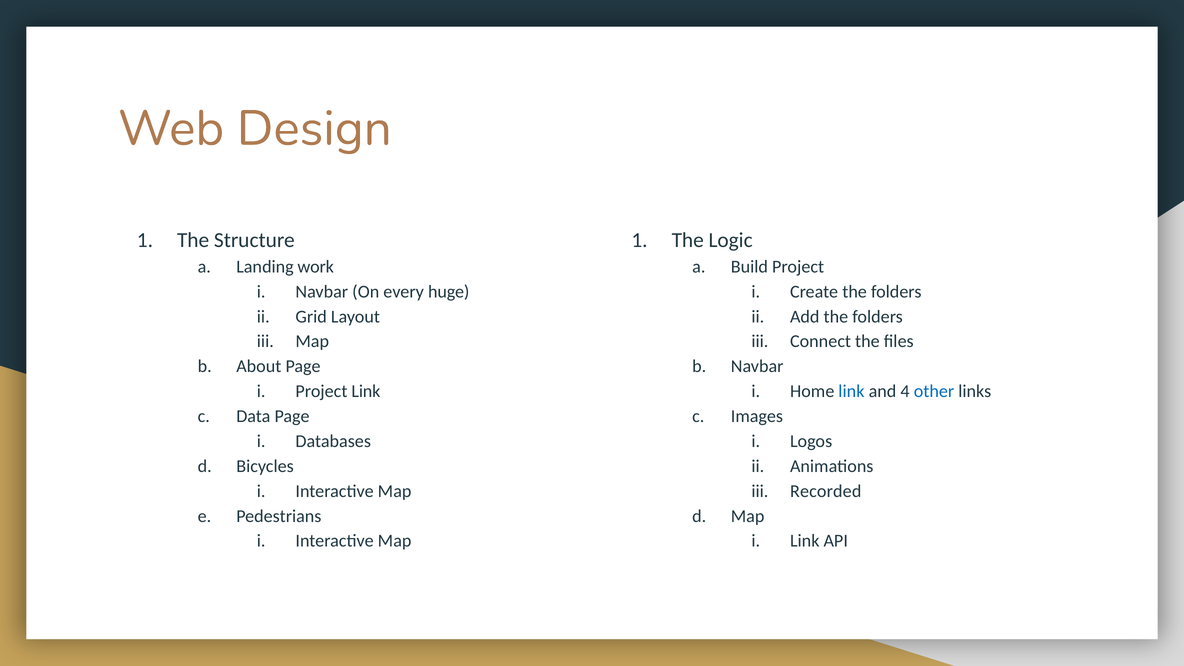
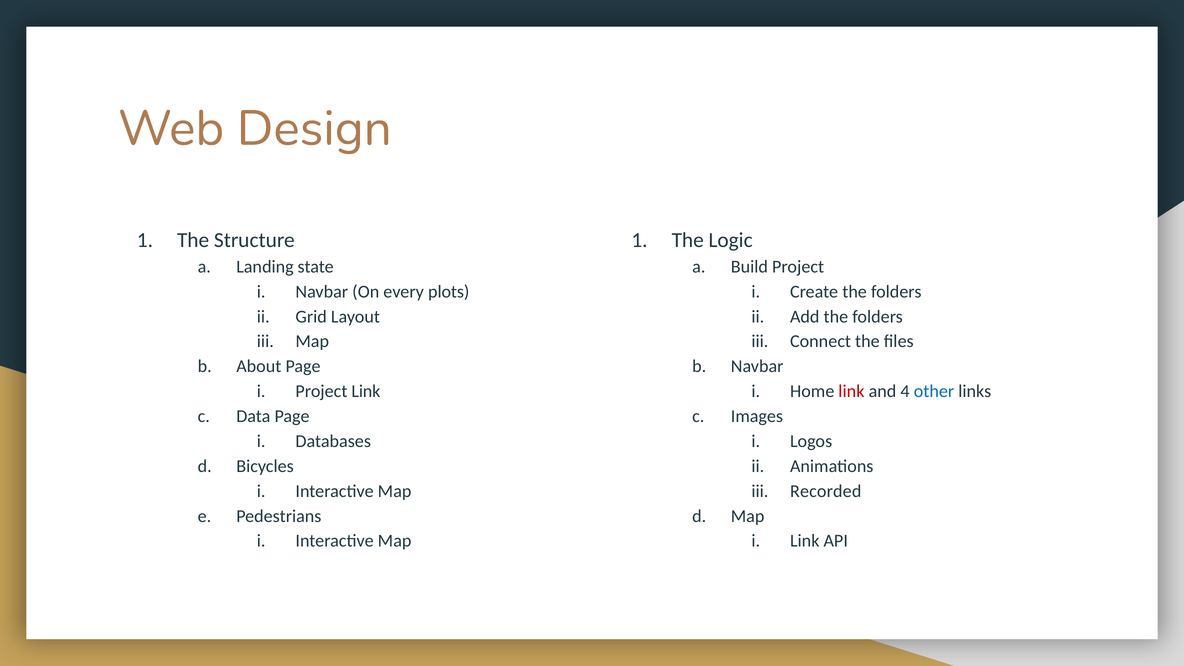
work: work -> state
huge: huge -> plots
link at (851, 391) colour: blue -> red
